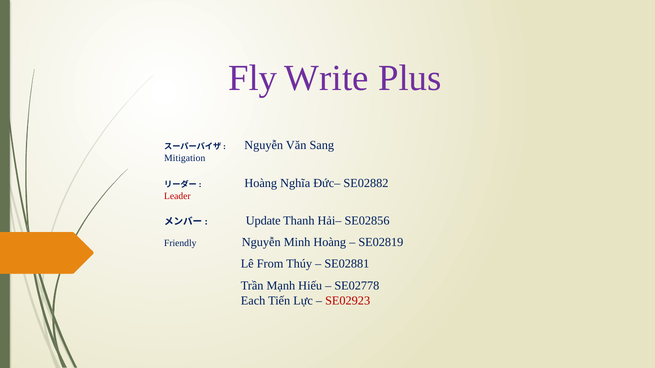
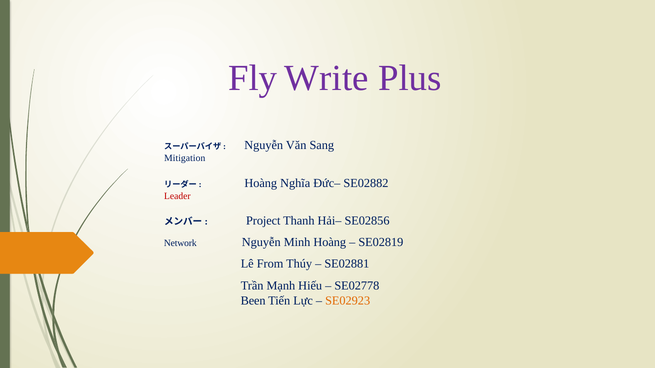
Update: Update -> Project
Friendly: Friendly -> Network
Each: Each -> Been
SE02923 colour: red -> orange
